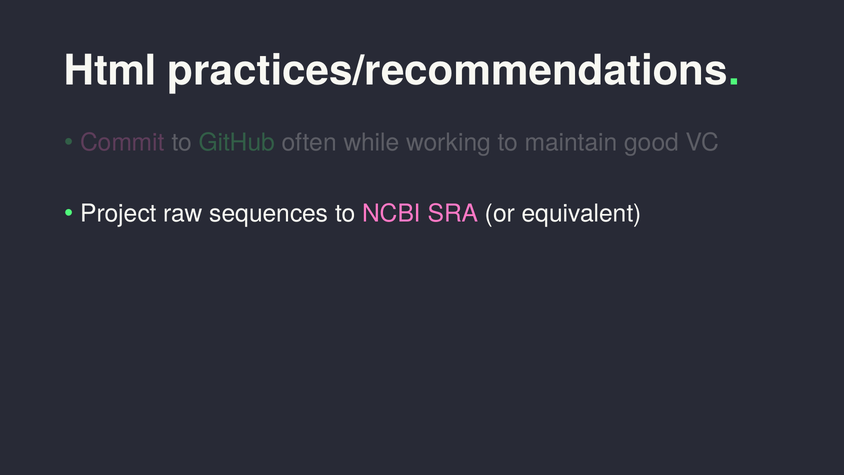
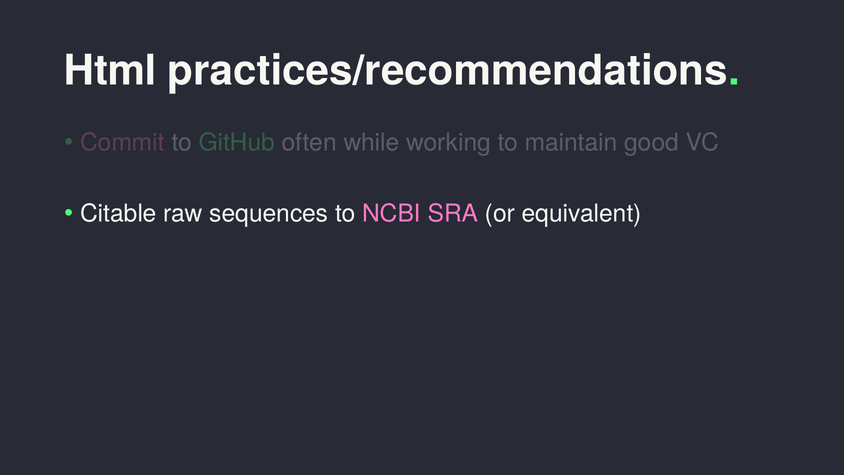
Project: Project -> Citable
